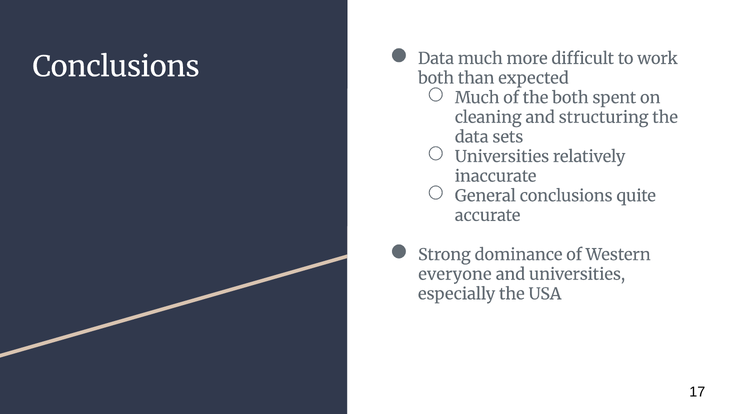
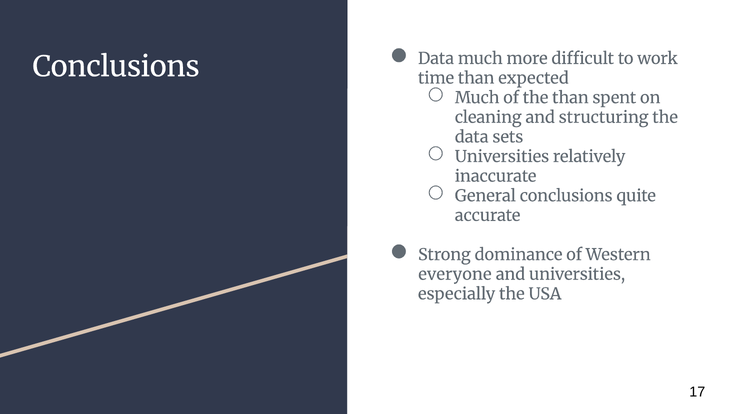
both at (436, 78): both -> time
the both: both -> than
